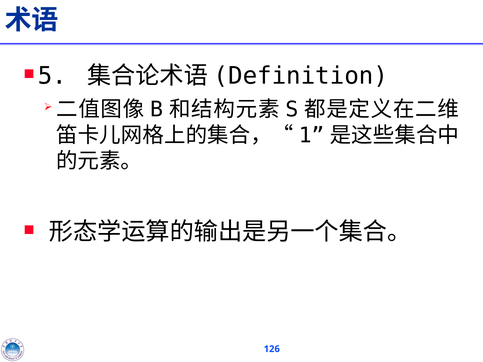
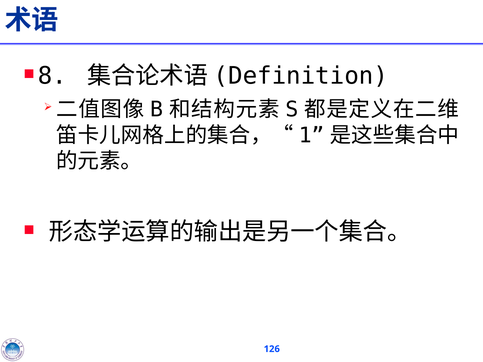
5: 5 -> 8
